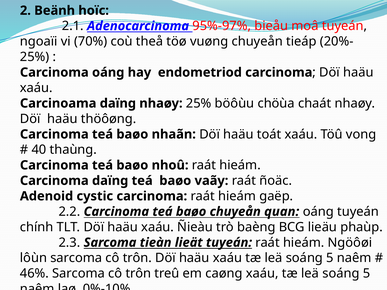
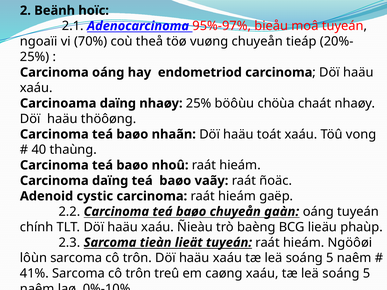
quan: quan -> gaàn
46%: 46% -> 41%
